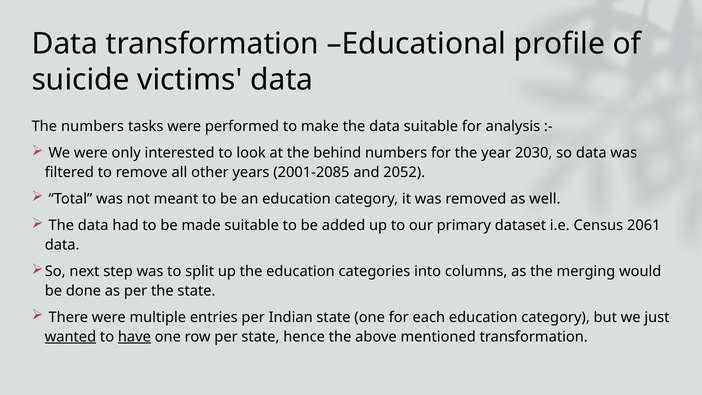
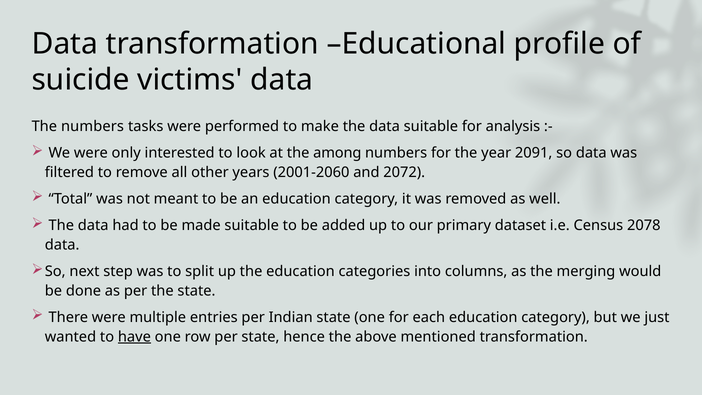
behind: behind -> among
2030: 2030 -> 2091
2001-2085: 2001-2085 -> 2001-2060
2052: 2052 -> 2072
2061: 2061 -> 2078
wanted underline: present -> none
